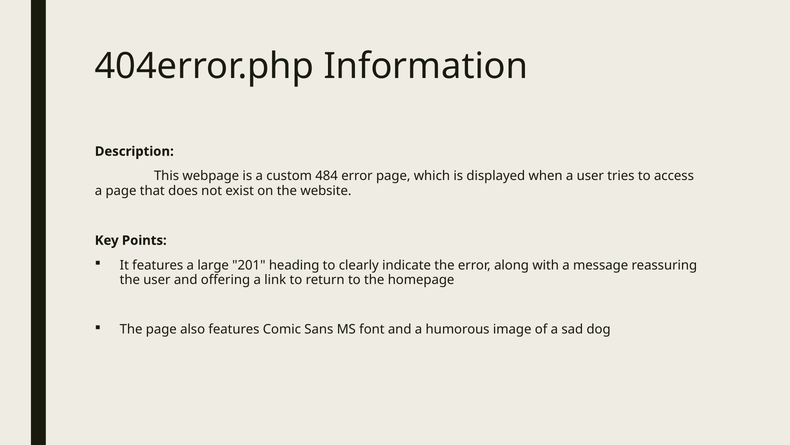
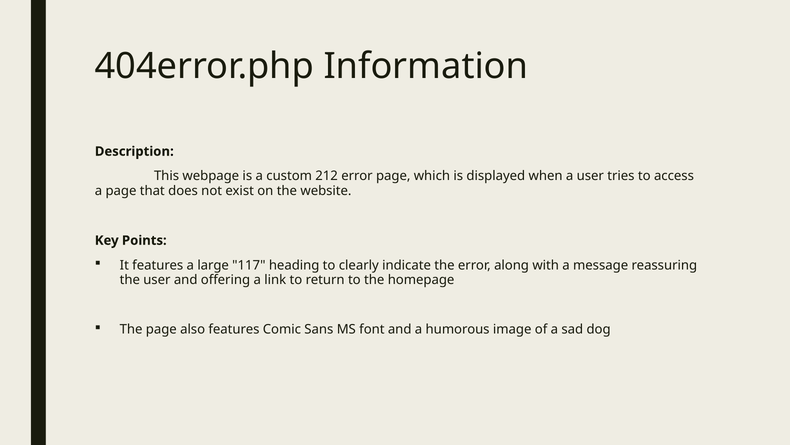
484: 484 -> 212
201: 201 -> 117
